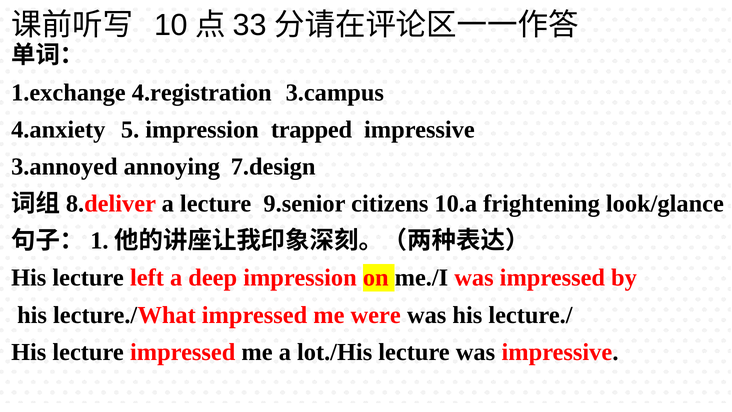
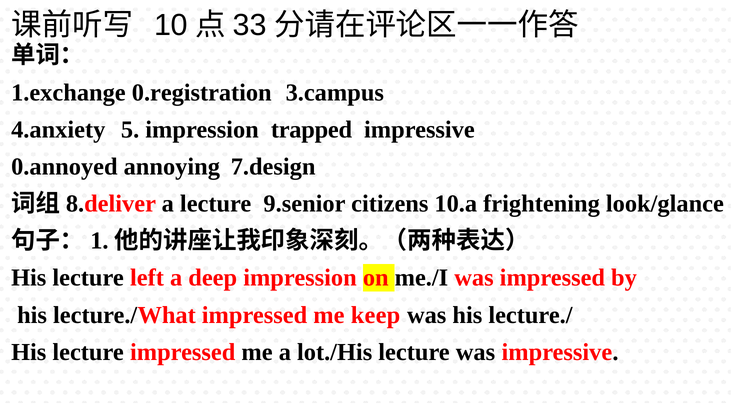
4.registration: 4.registration -> 0.registration
3.annoyed: 3.annoyed -> 0.annoyed
were: were -> keep
